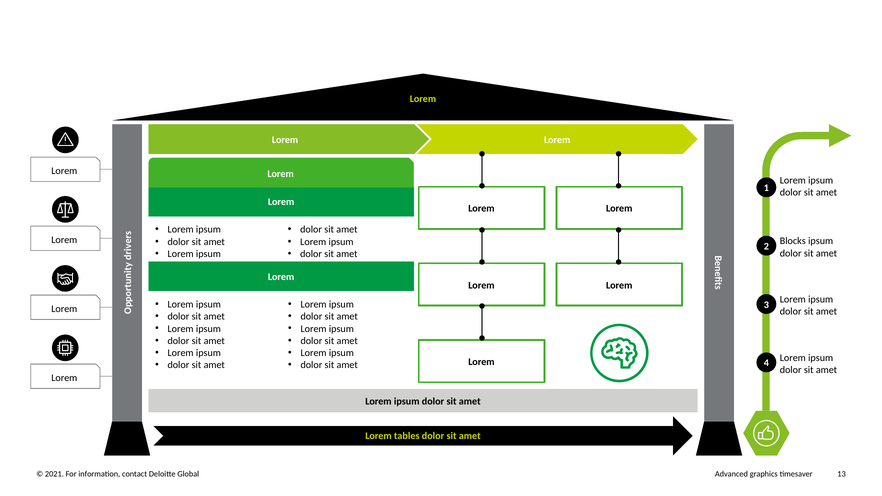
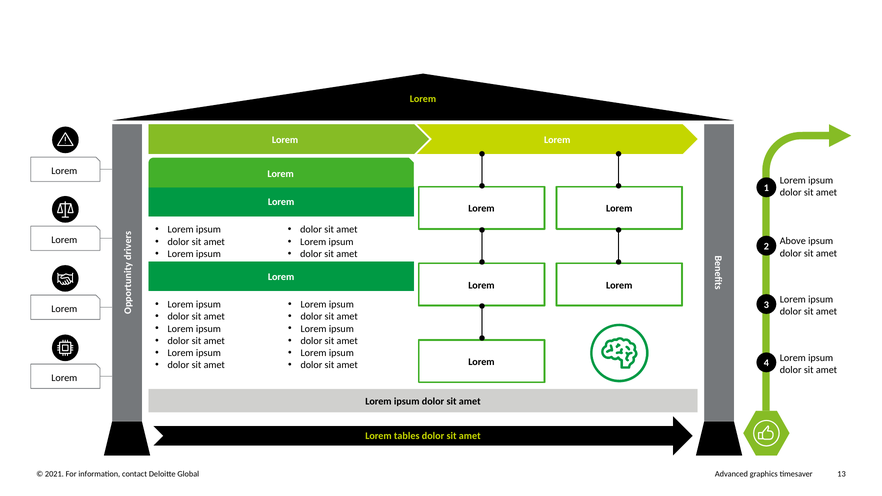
Blocks: Blocks -> Above
